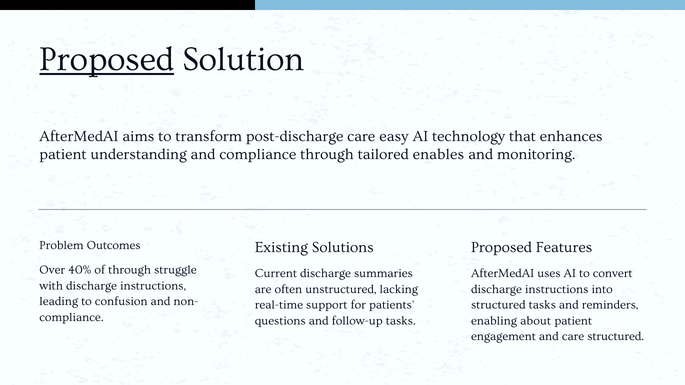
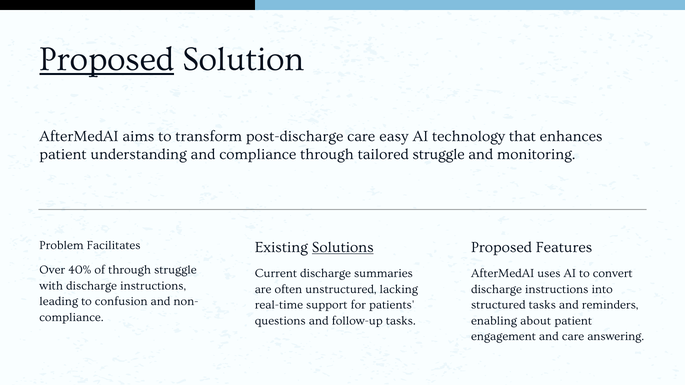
tailored enables: enables -> struggle
Outcomes: Outcomes -> Facilitates
Solutions underline: none -> present
care structured: structured -> answering
